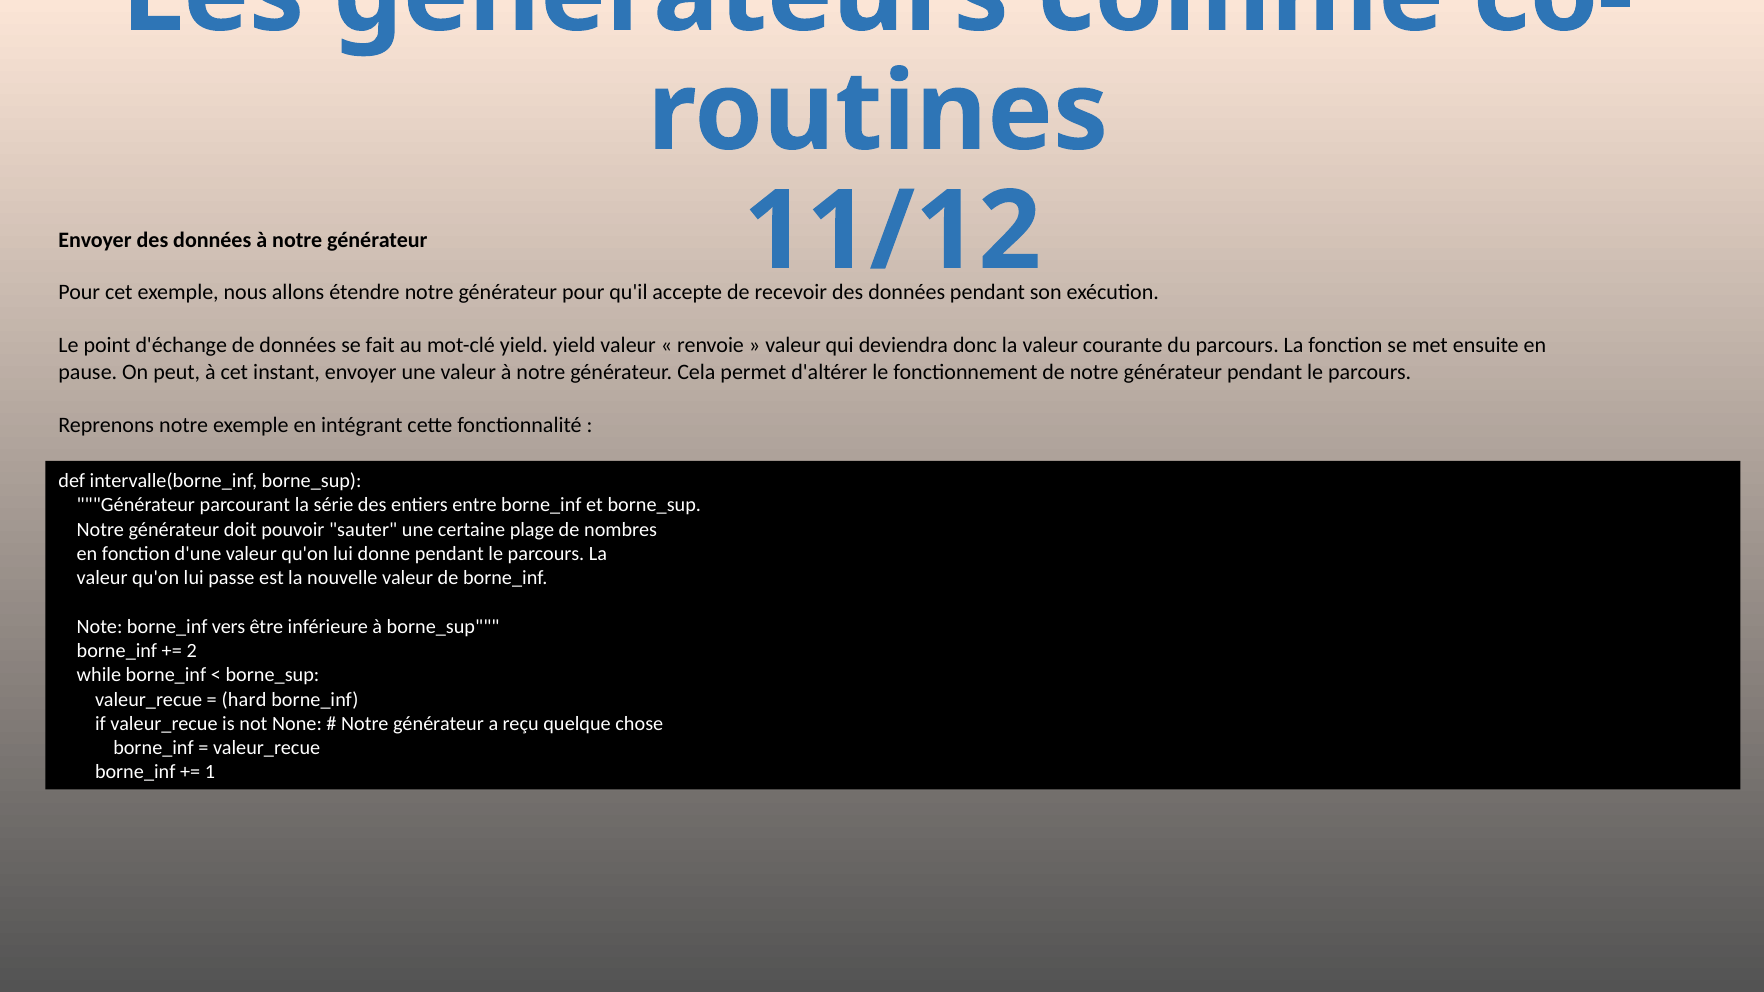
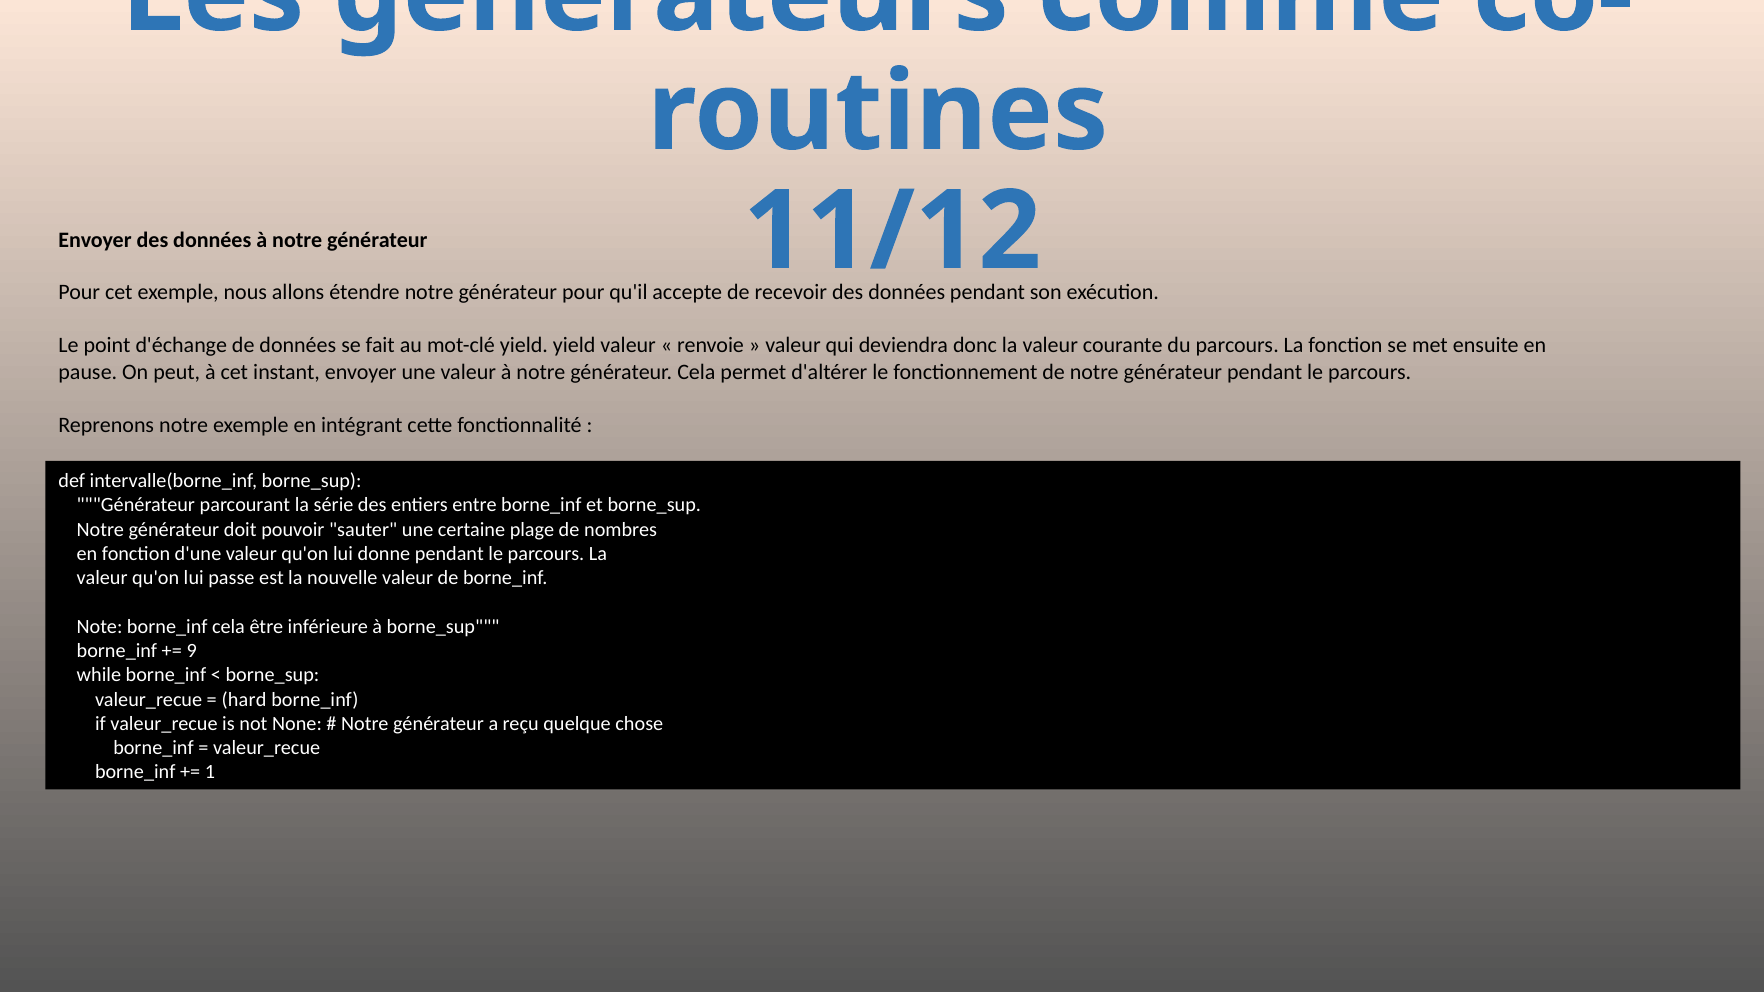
borne_inf vers: vers -> cela
2: 2 -> 9
